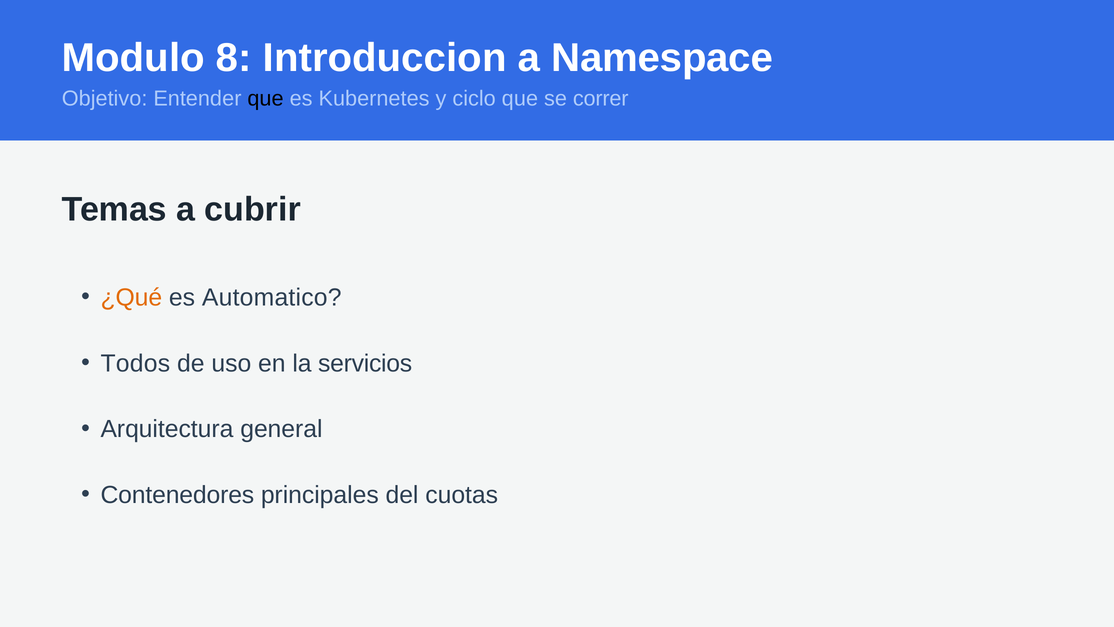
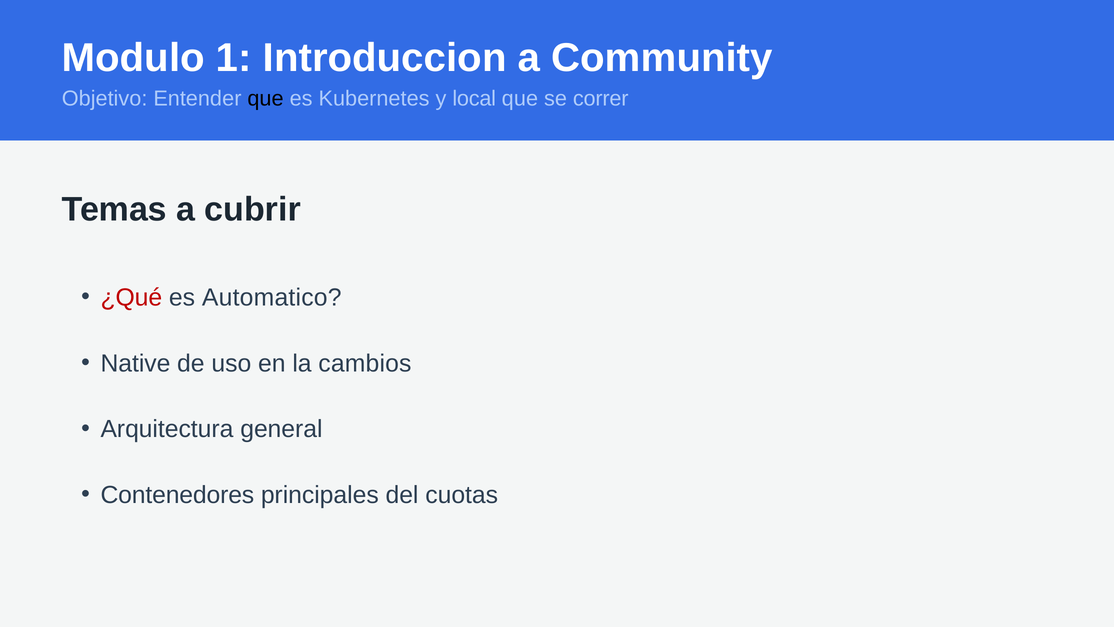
8: 8 -> 1
Namespace: Namespace -> Community
ciclo: ciclo -> local
¿Qué colour: orange -> red
Todos: Todos -> Native
servicios: servicios -> cambios
